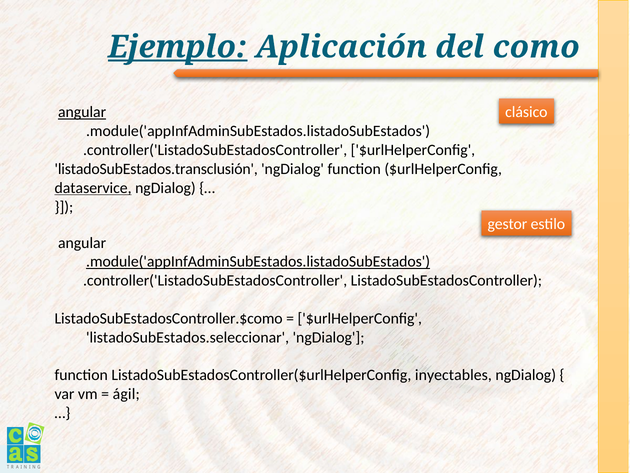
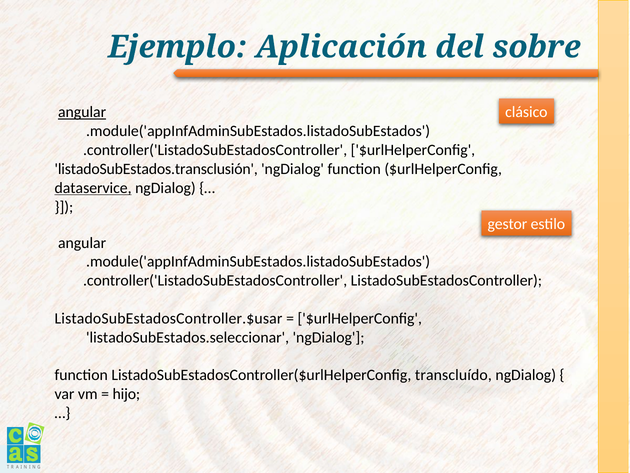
Ejemplo underline: present -> none
como: como -> sobre
.module('appInfAdminSubEstados.listadoSubEstados at (258, 261) underline: present -> none
ListadoSubEstadosController.$como: ListadoSubEstadosController.$como -> ListadoSubEstadosController.$usar
inyectables: inyectables -> transcluído
ágil: ágil -> hijo
